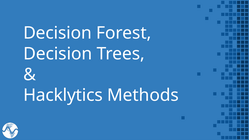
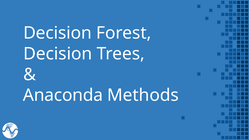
Hacklytics: Hacklytics -> Anaconda
